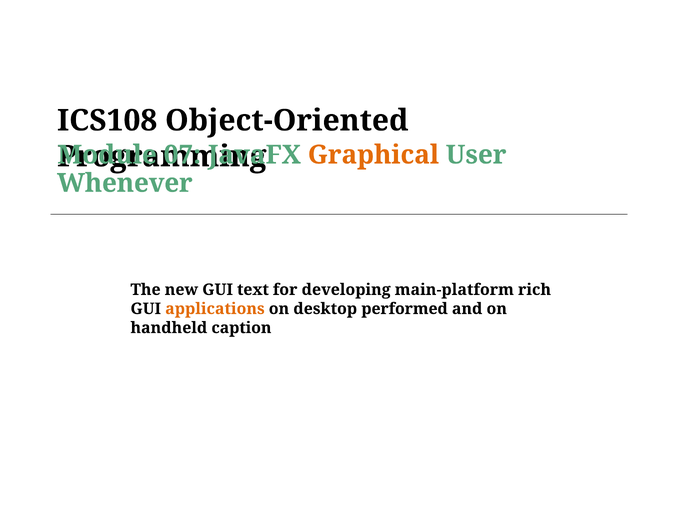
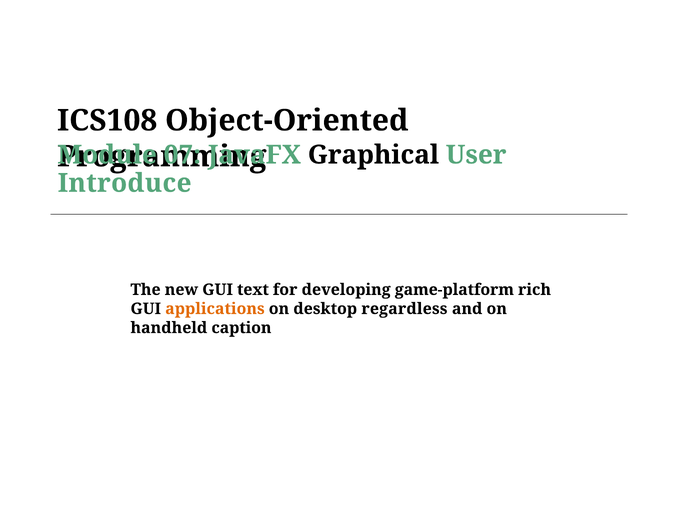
Graphical colour: orange -> black
Whenever: Whenever -> Introduce
main-platform: main-platform -> game-platform
performed: performed -> regardless
